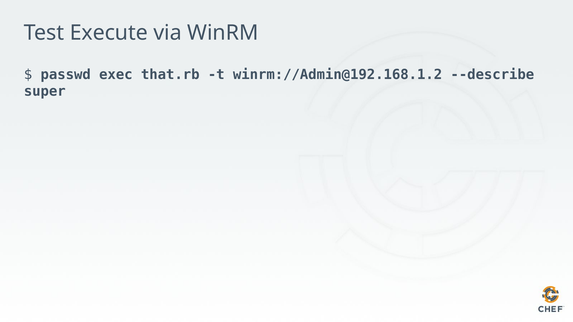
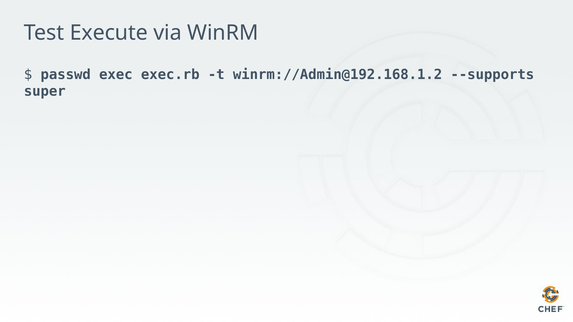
that.rb: that.rb -> exec.rb
--describe: --describe -> --supports
